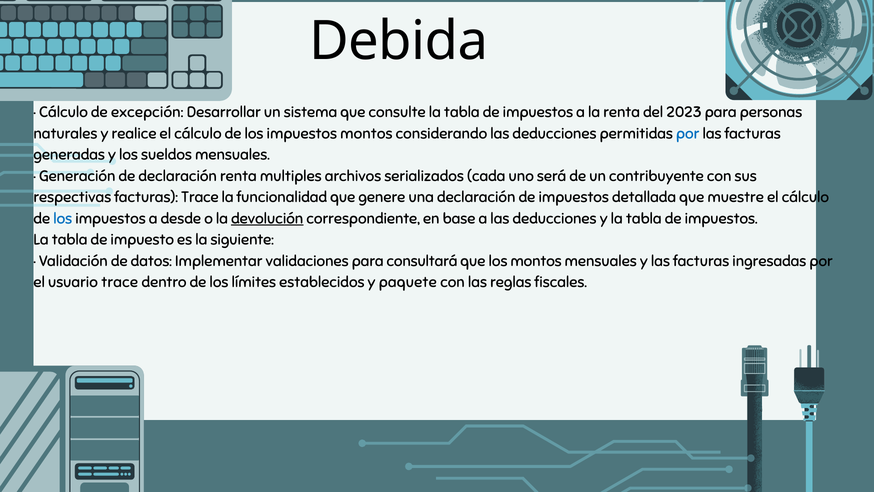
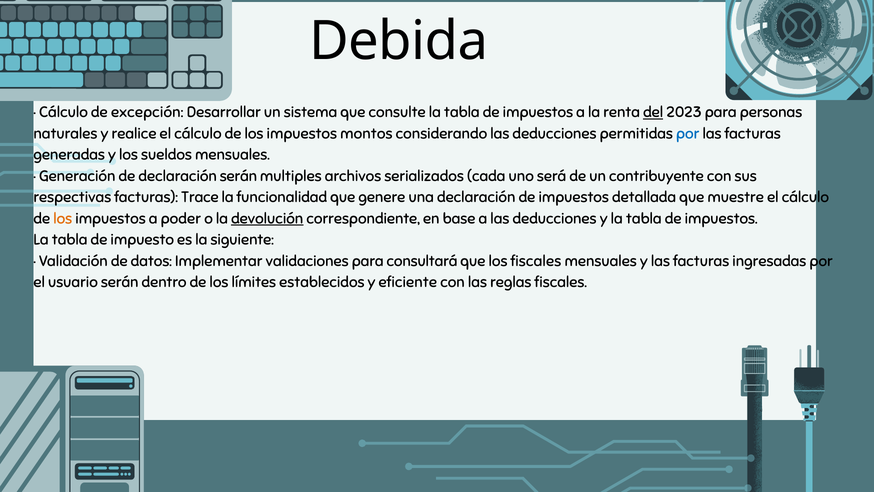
del underline: none -> present
declaración renta: renta -> serán
los at (63, 218) colour: blue -> orange
desde: desde -> poder
los montos: montos -> fiscales
usuario trace: trace -> serán
paquete: paquete -> eficiente
